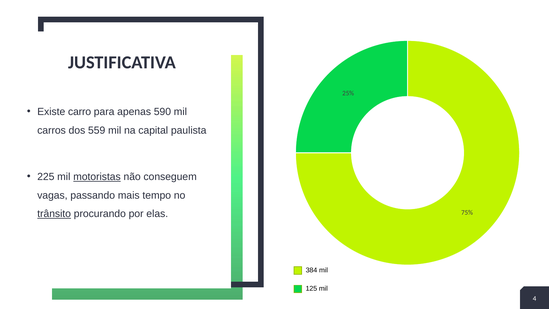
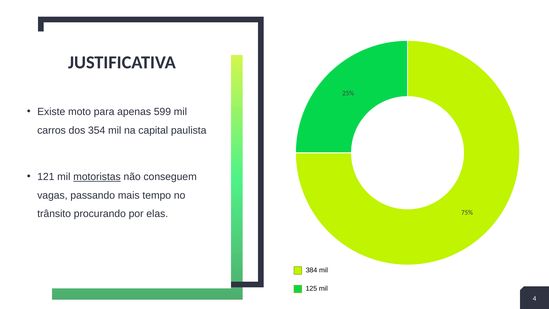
carro: carro -> moto
590: 590 -> 599
559: 559 -> 354
225: 225 -> 121
trânsito underline: present -> none
